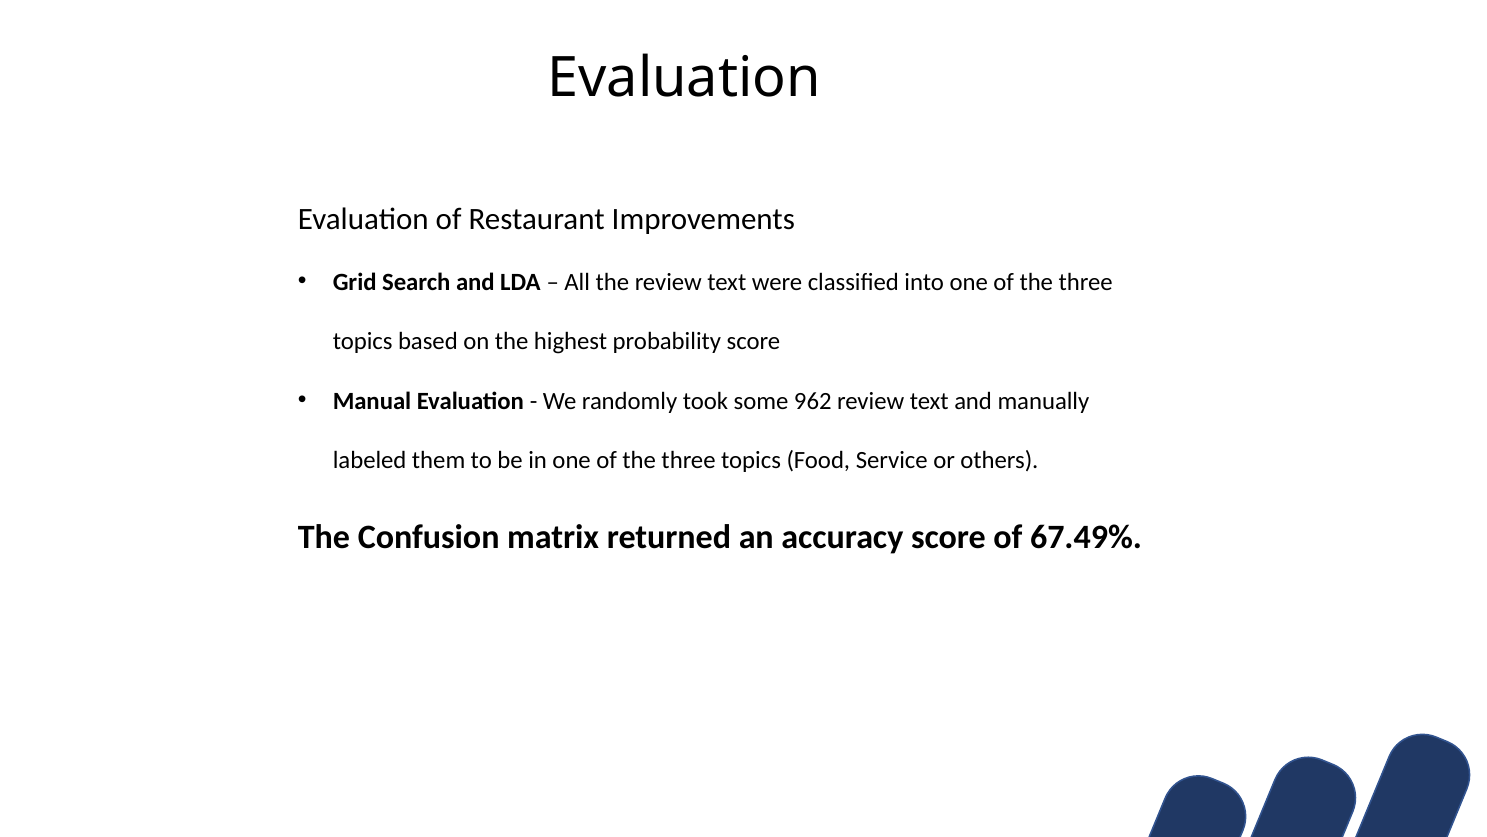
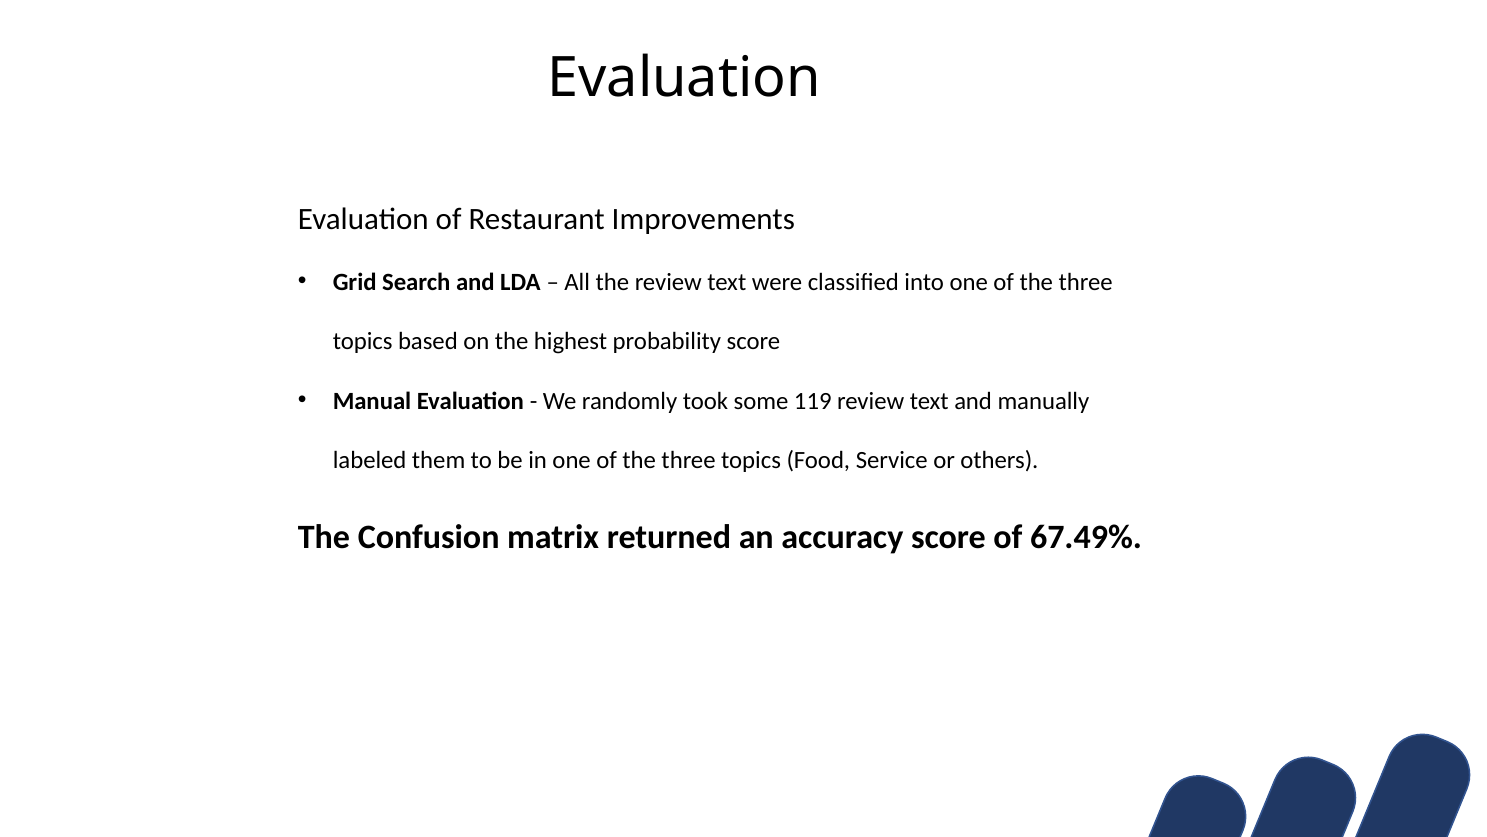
962: 962 -> 119
